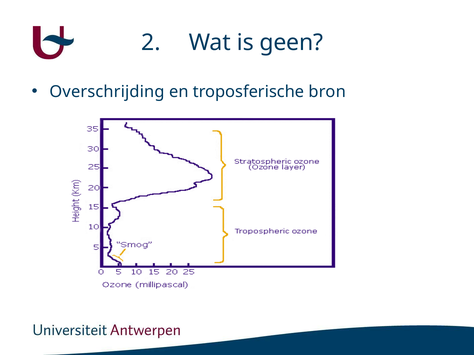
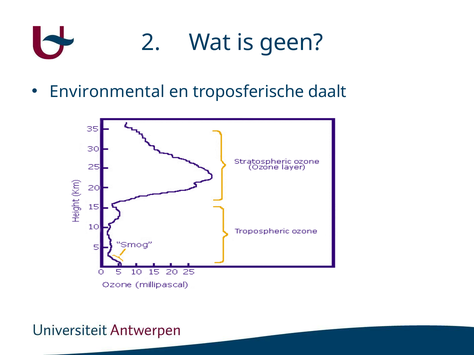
Overschrijding: Overschrijding -> Environmental
bron: bron -> daalt
